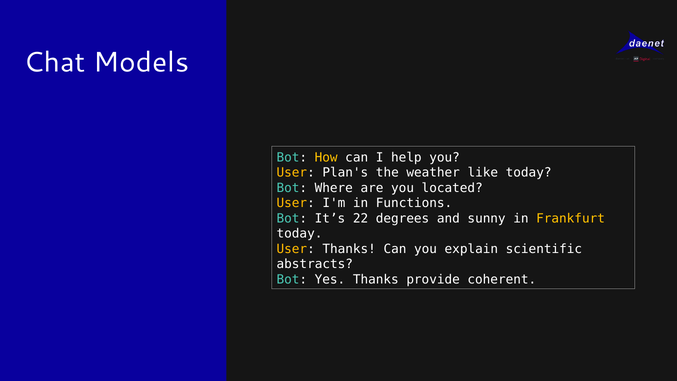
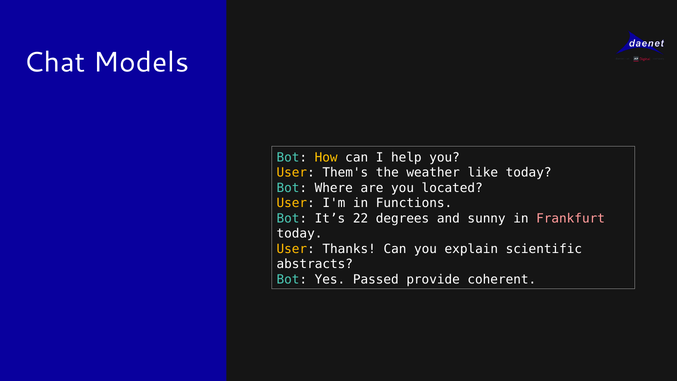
Plan's: Plan's -> Them's
Frankfurt colour: yellow -> pink
Yes Thanks: Thanks -> Passed
